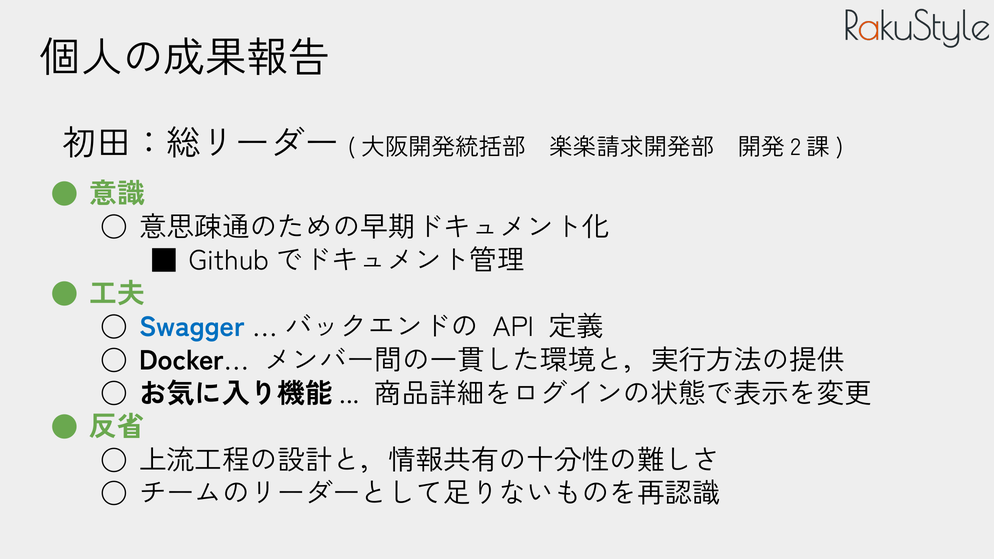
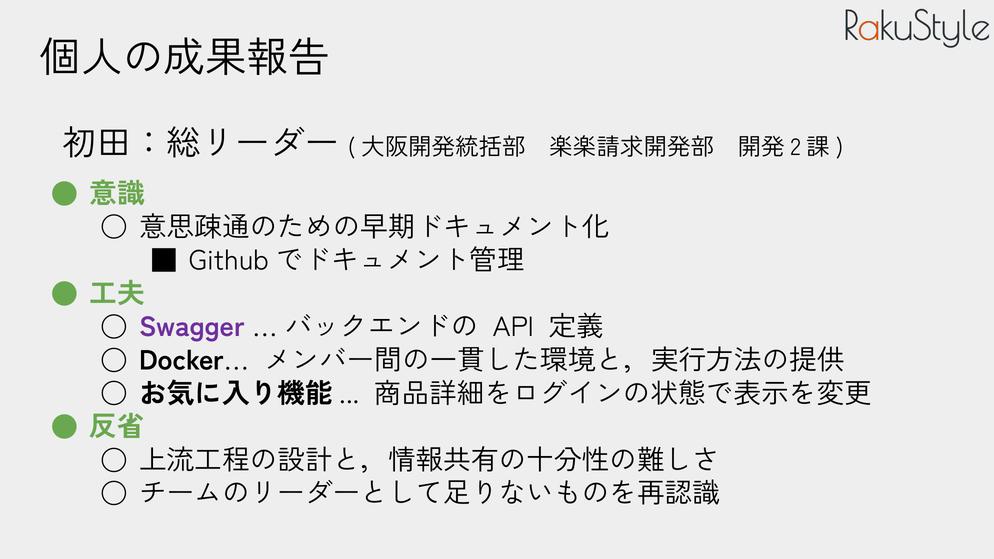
Swagger colour: blue -> purple
